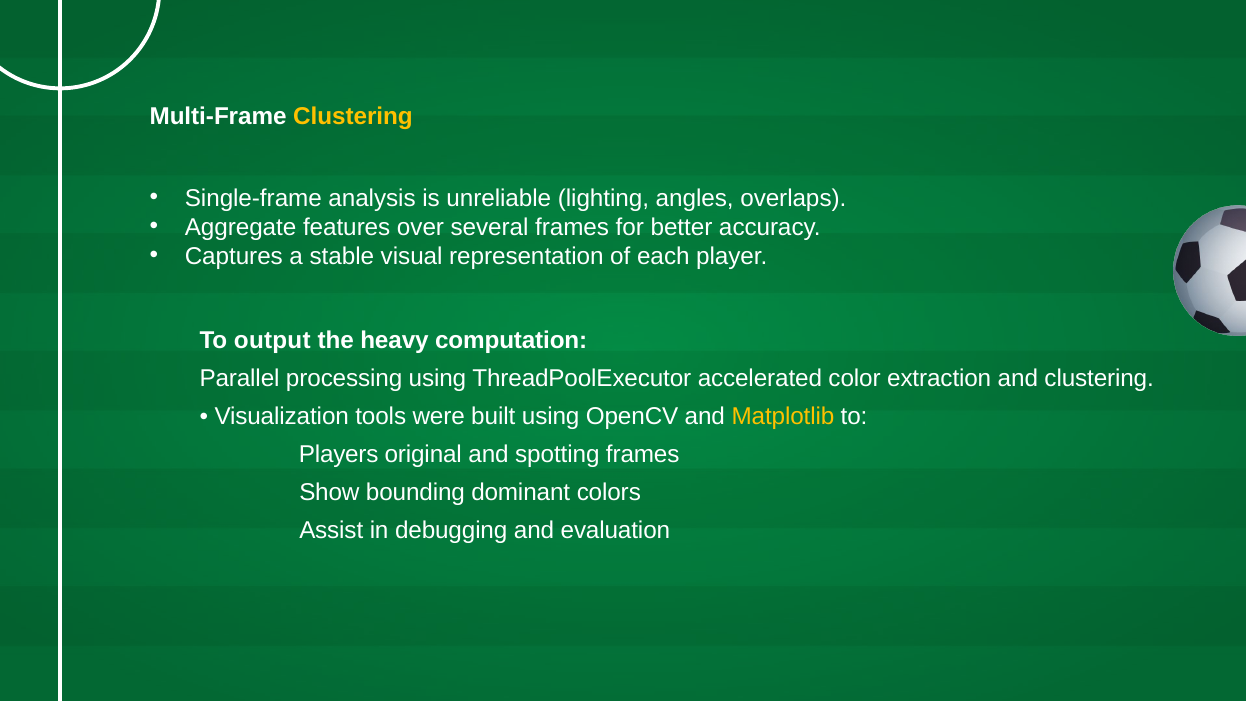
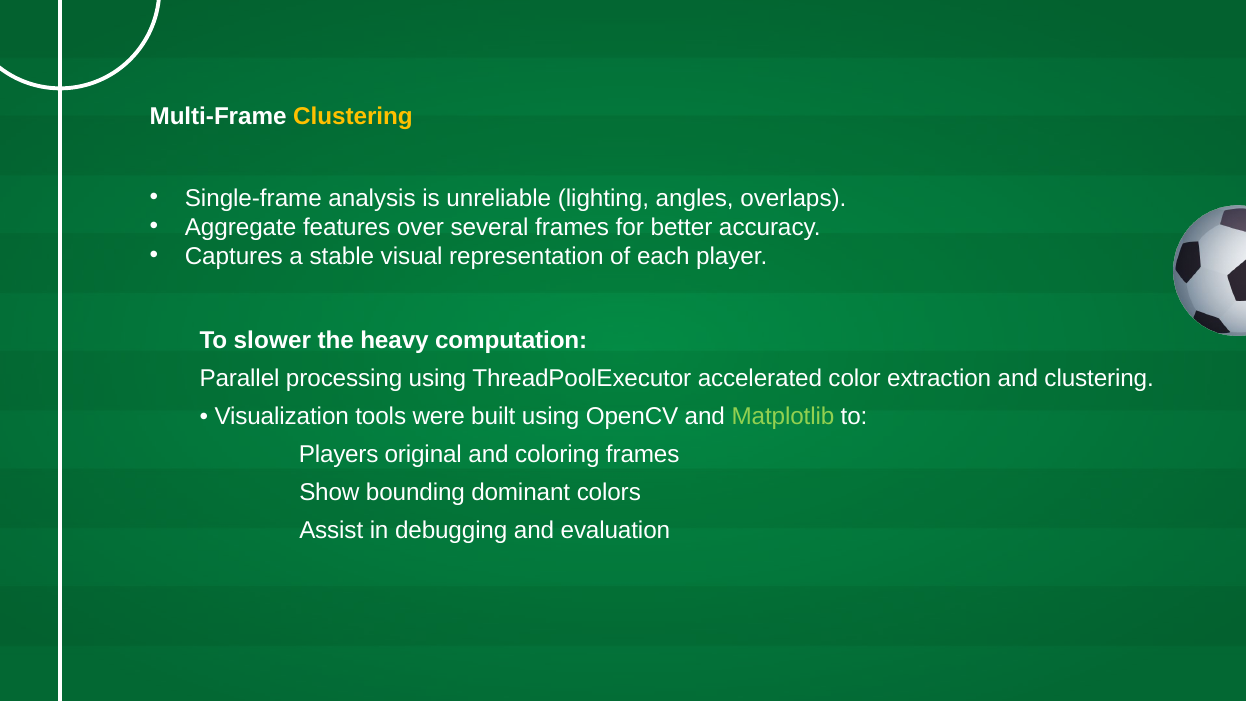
output: output -> slower
Matplotlib colour: yellow -> light green
spotting: spotting -> coloring
